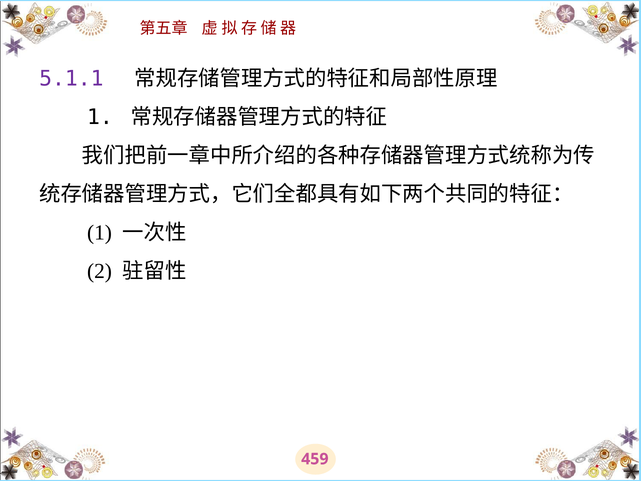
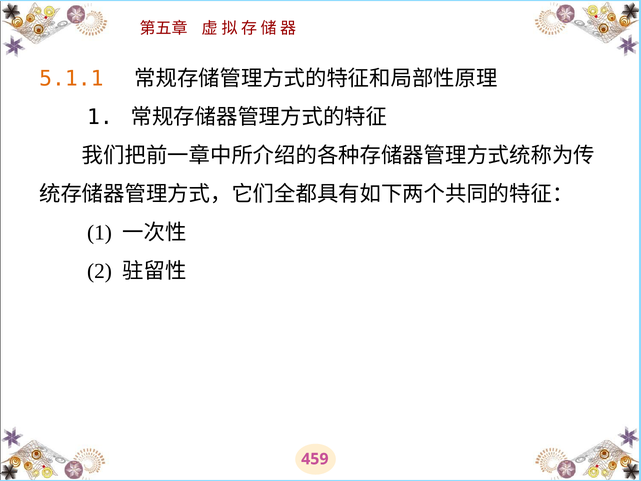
5.1.1 colour: purple -> orange
